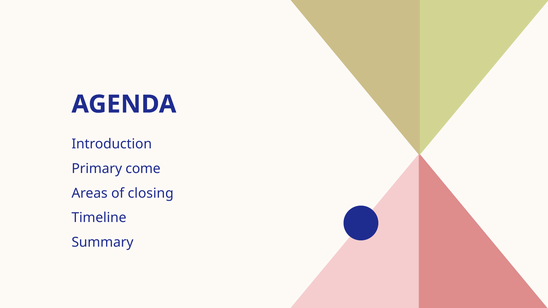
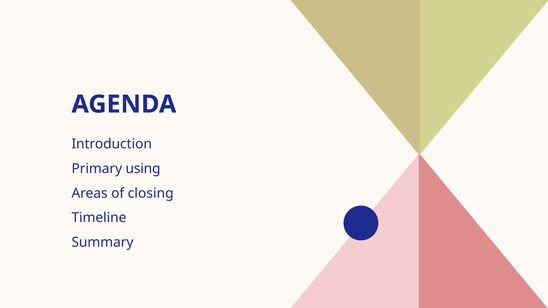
come: come -> using
